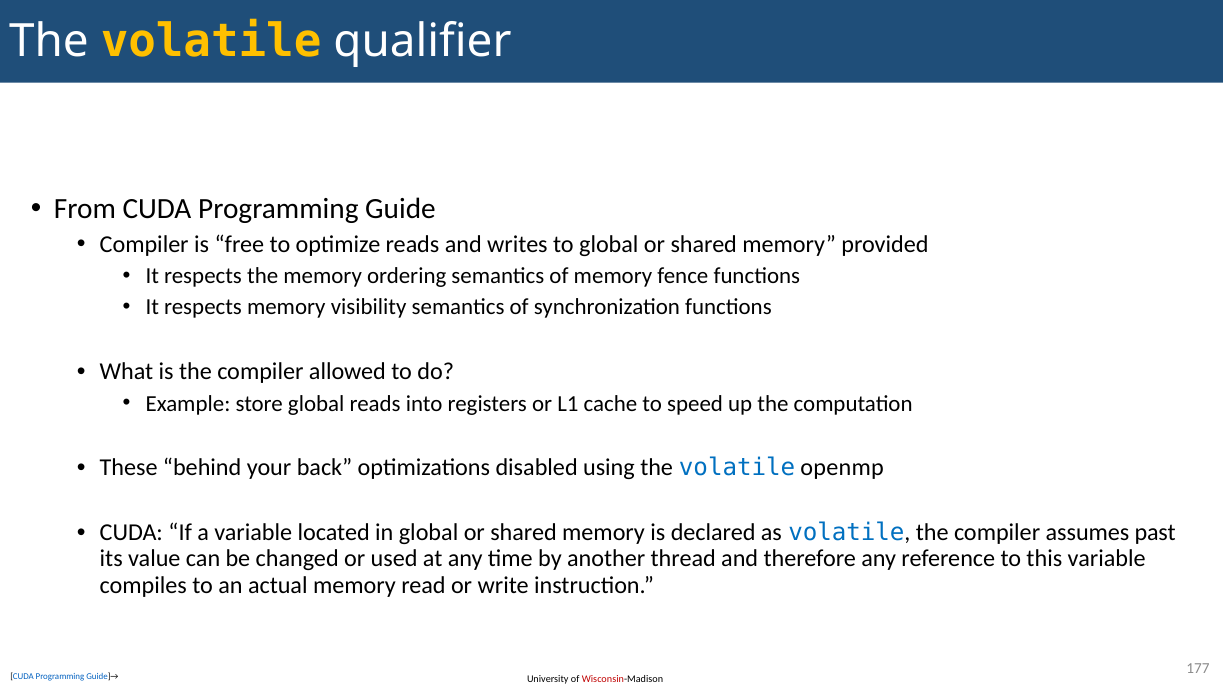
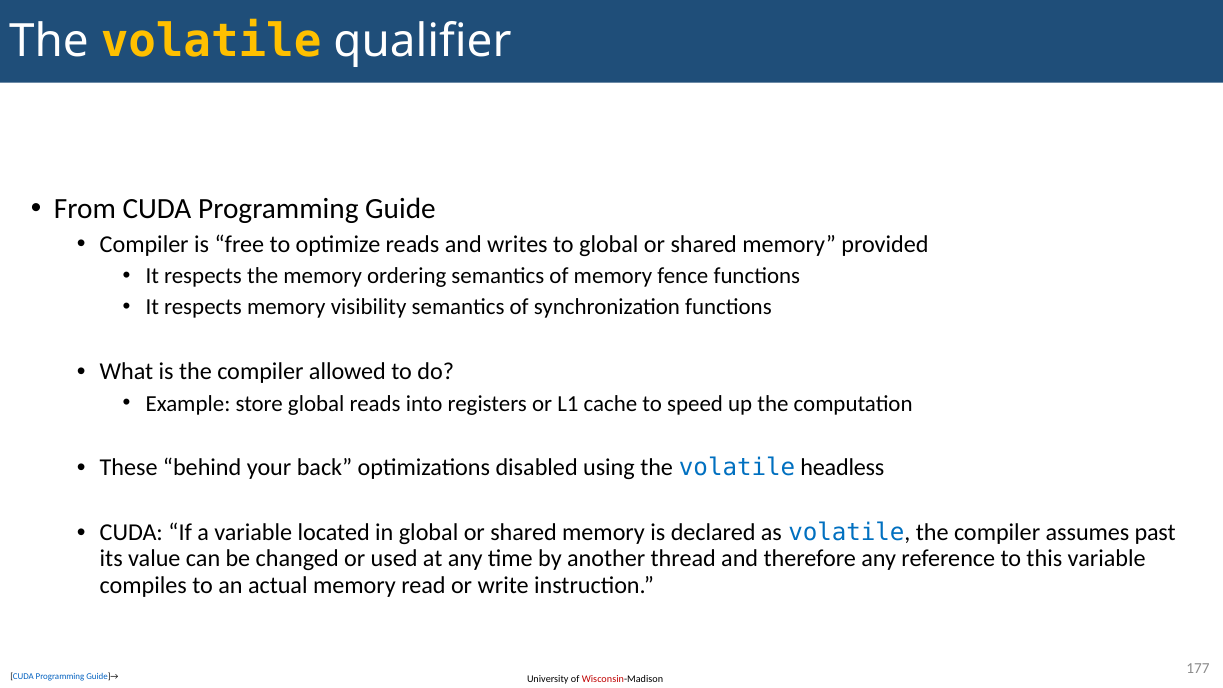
openmp: openmp -> headless
